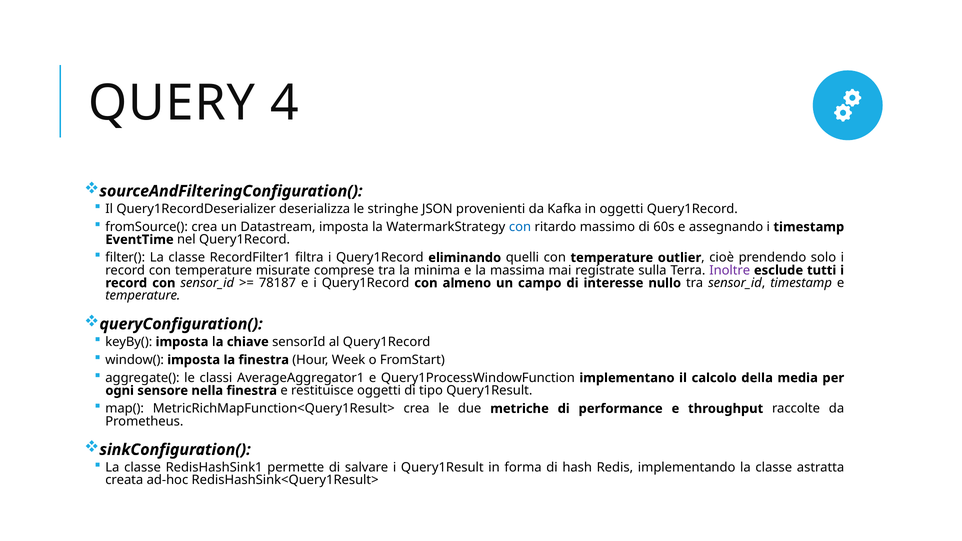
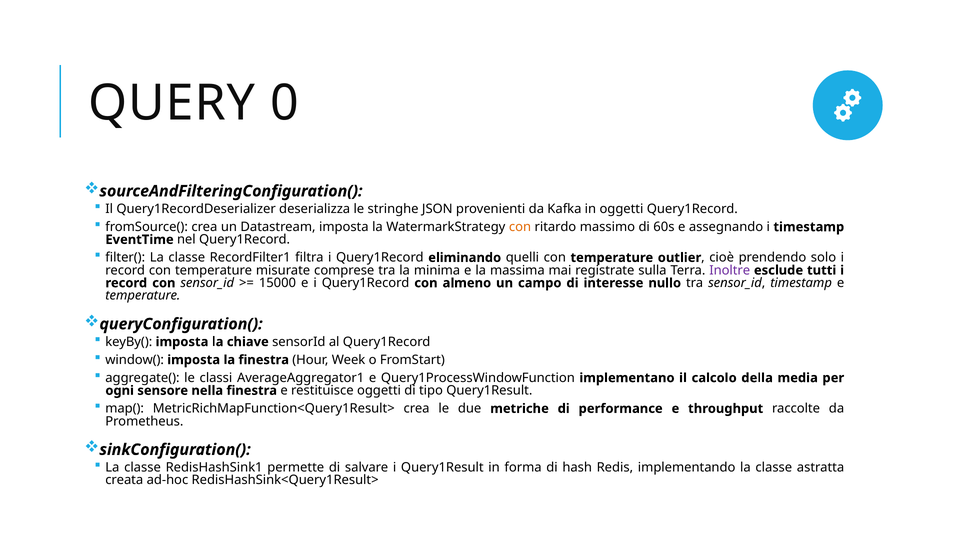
4: 4 -> 0
con at (520, 227) colour: blue -> orange
78187: 78187 -> 15000
